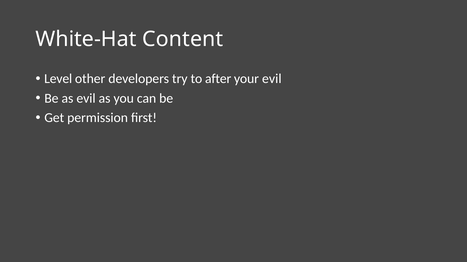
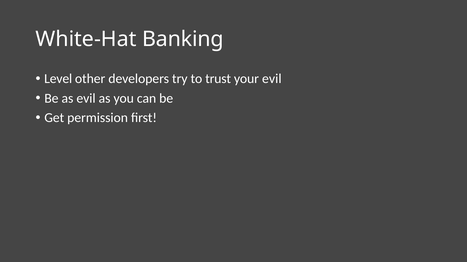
Content: Content -> Banking
after: after -> trust
